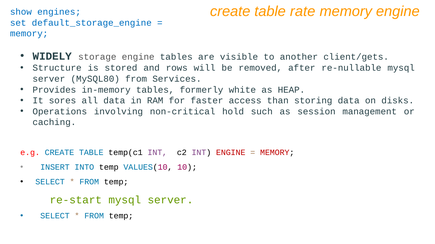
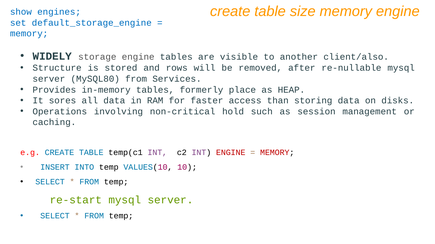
rate: rate -> size
client/gets: client/gets -> client/also
white: white -> place
